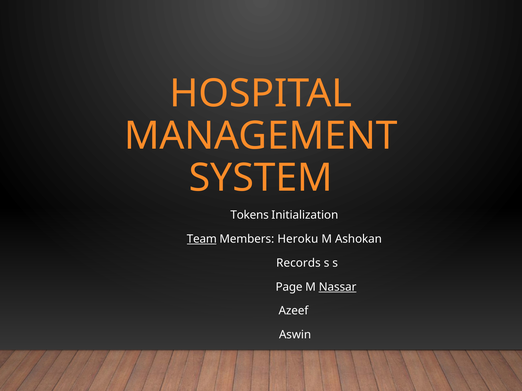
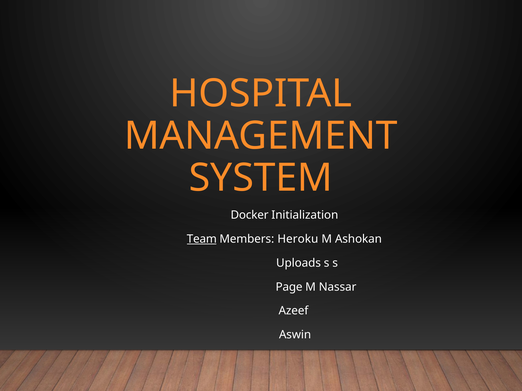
Tokens: Tokens -> Docker
Records: Records -> Uploads
Nassar underline: present -> none
